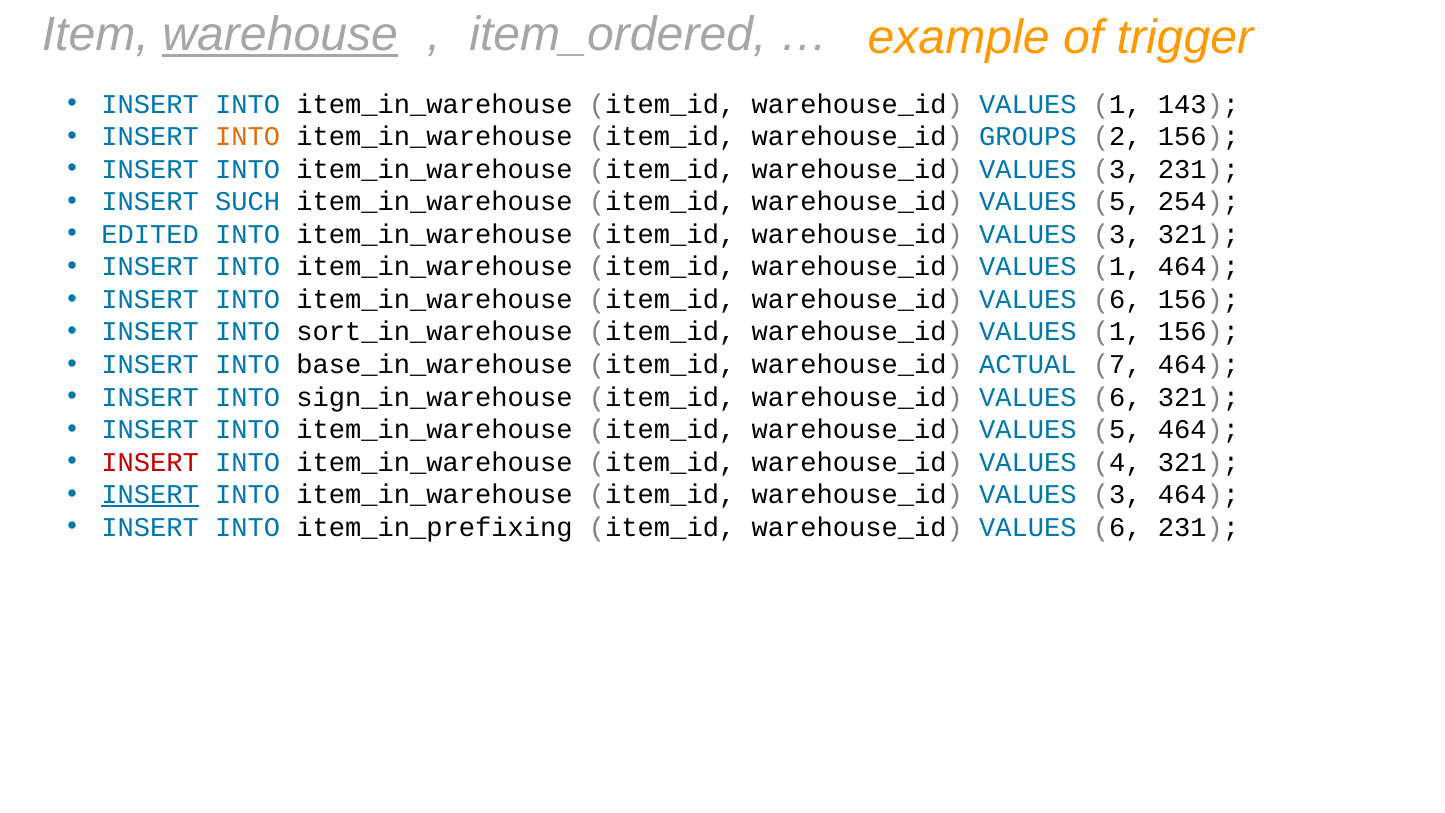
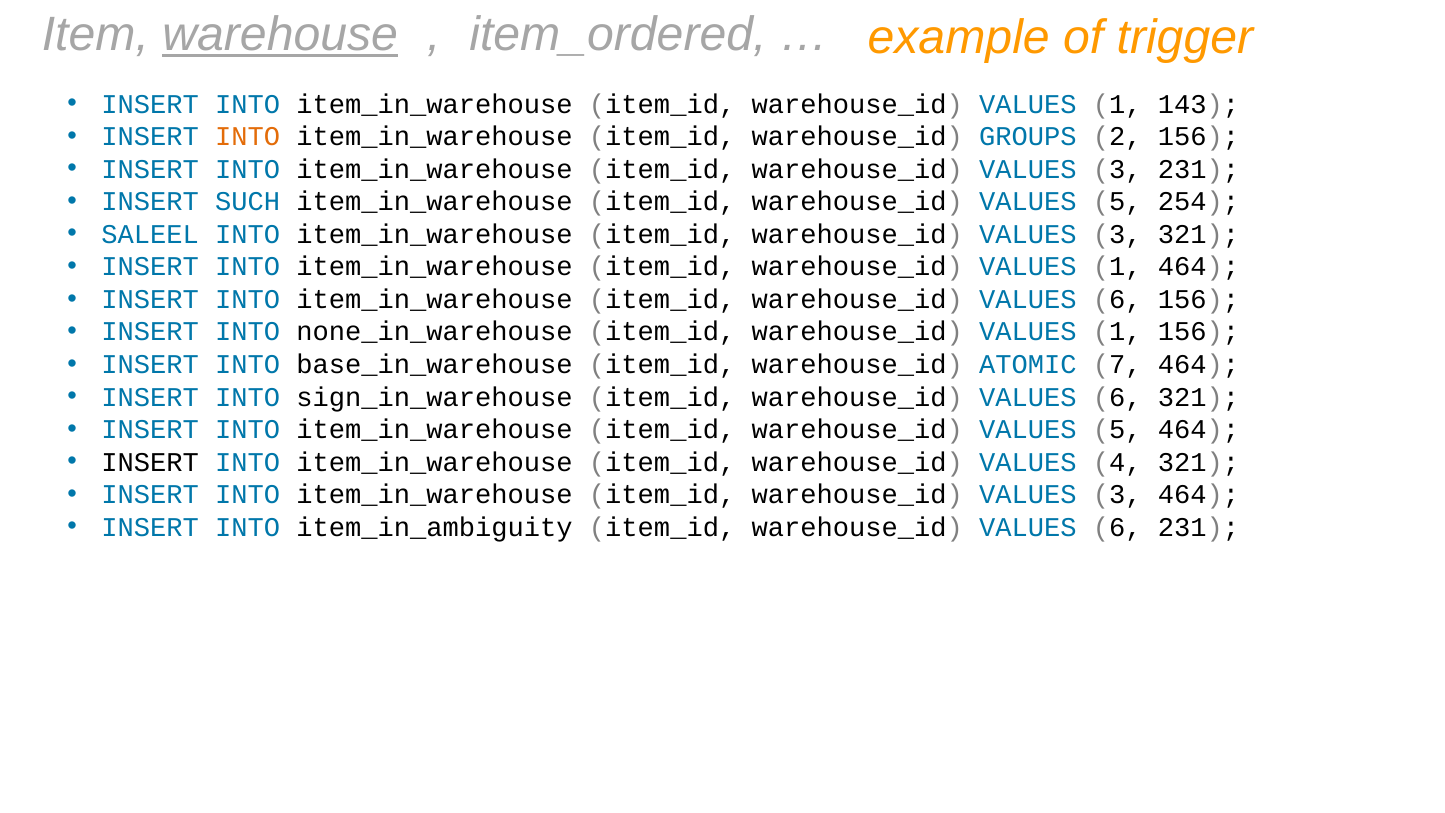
EDITED: EDITED -> SALEEL
sort_in_warehouse: sort_in_warehouse -> none_in_warehouse
ACTUAL: ACTUAL -> ATOMIC
INSERT at (150, 462) colour: red -> black
INSERT at (150, 495) underline: present -> none
item_in_prefixing: item_in_prefixing -> item_in_ambiguity
